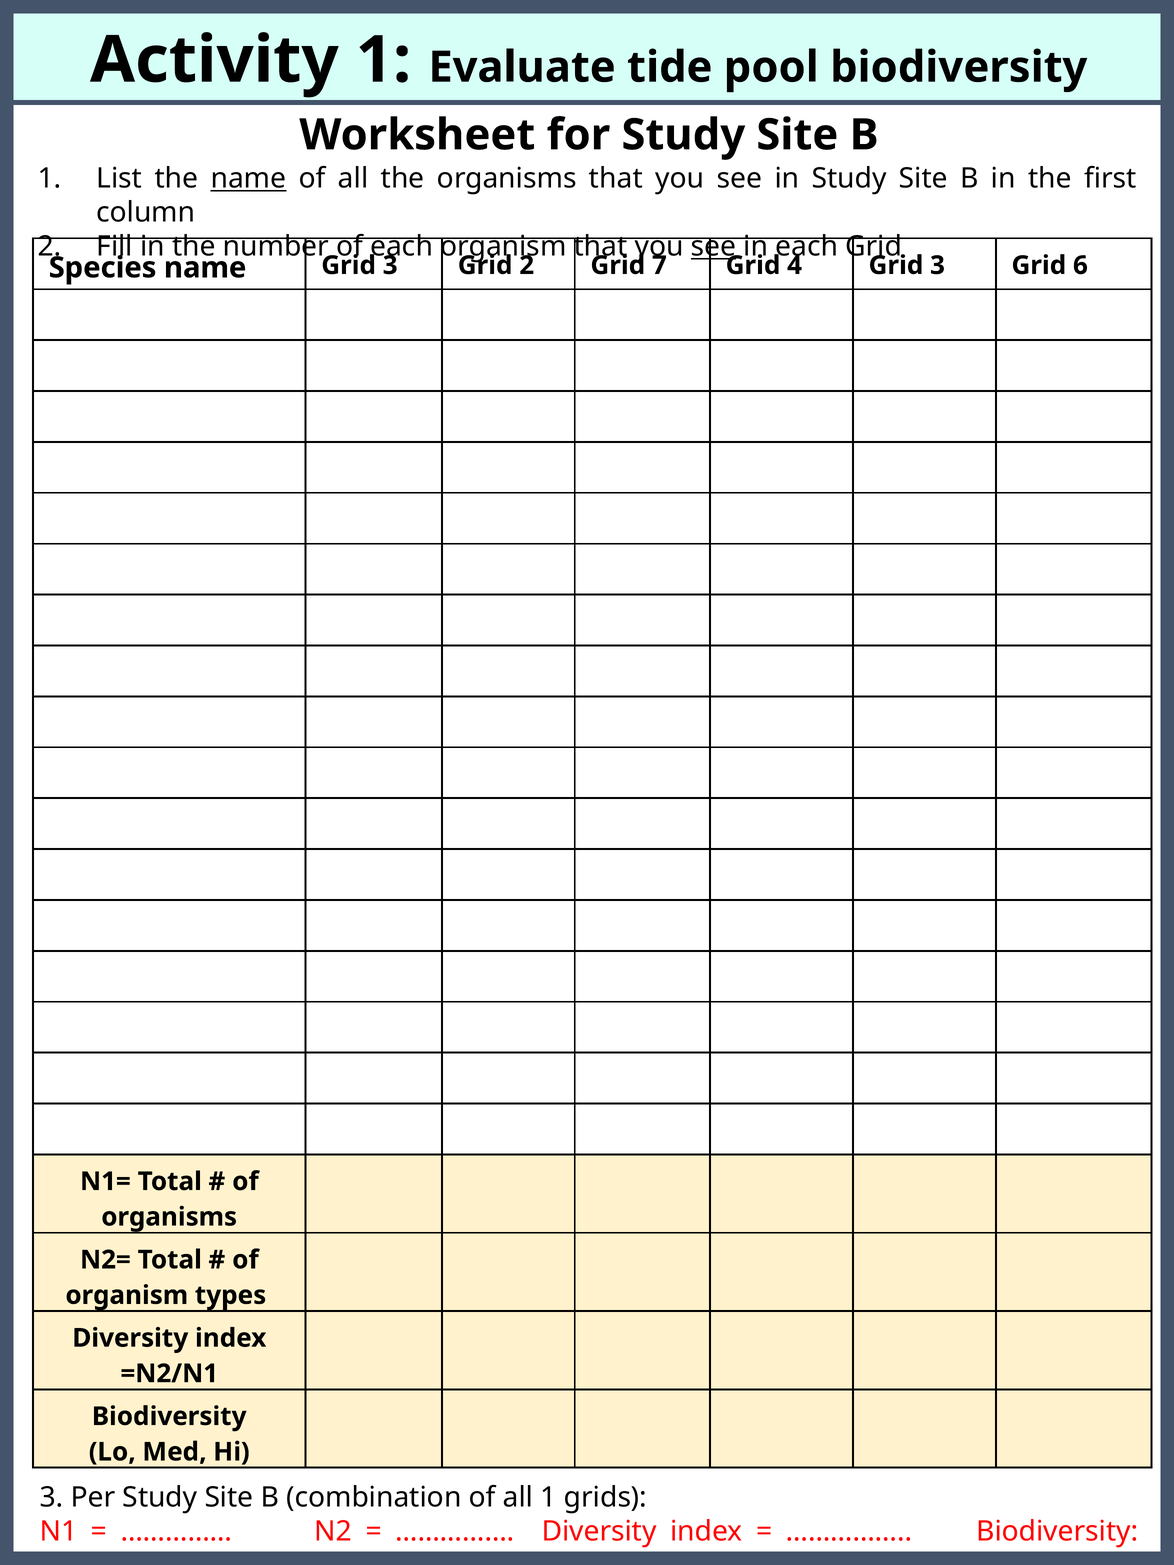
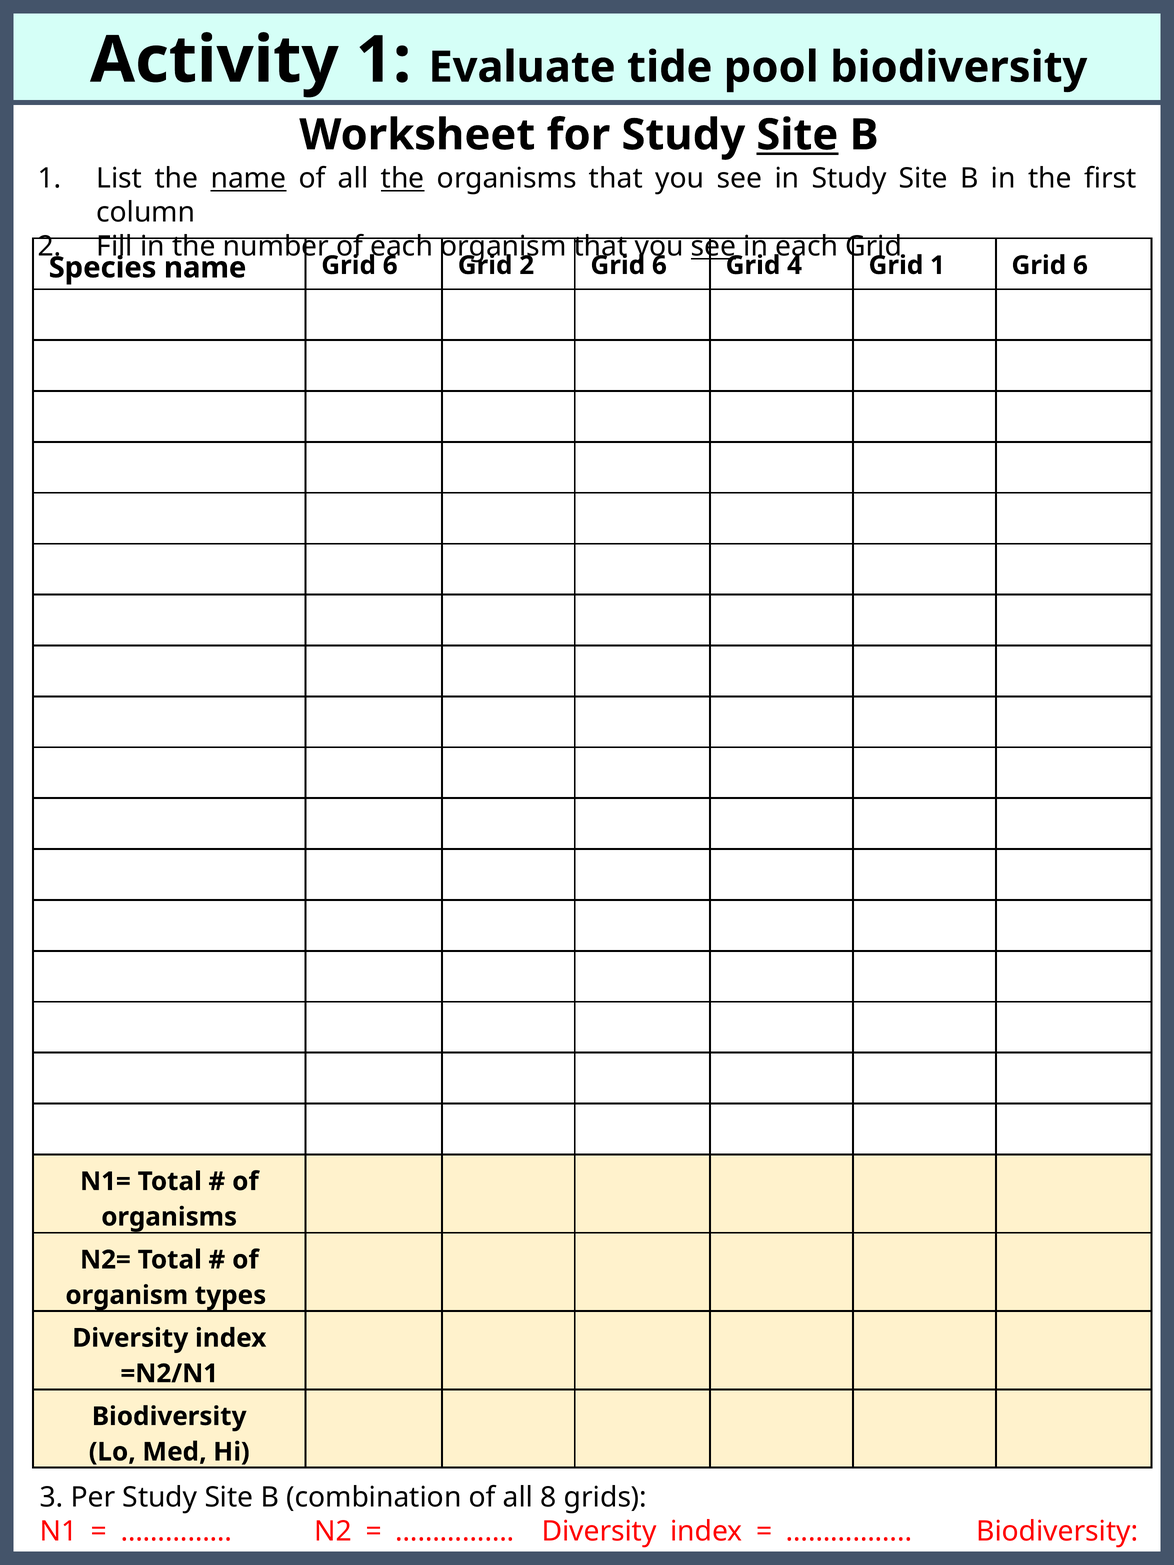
Site at (797, 135) underline: none -> present
the at (403, 179) underline: none -> present
name Grid 3: 3 -> 6
2 Grid 7: 7 -> 6
4 Grid 3: 3 -> 1
all 1: 1 -> 8
